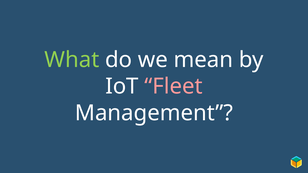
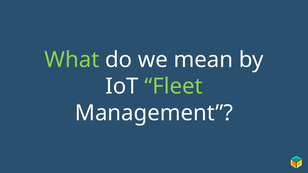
Fleet colour: pink -> light green
